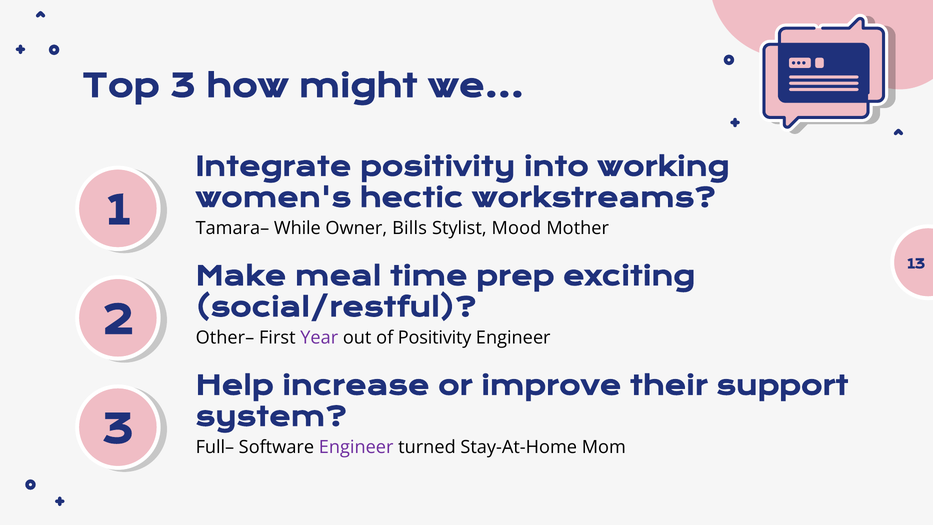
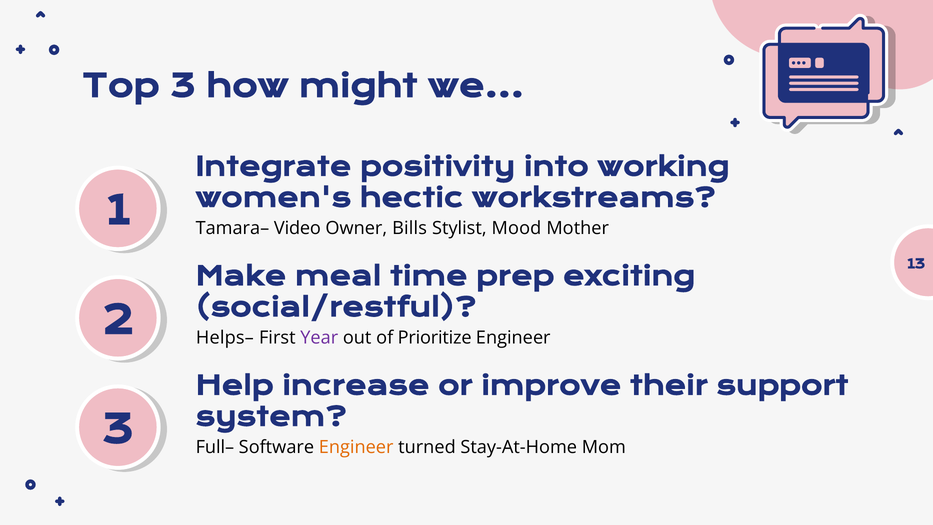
While: While -> Video
Other–: Other– -> Helps–
of Positivity: Positivity -> Prioritize
Engineer at (356, 447) colour: purple -> orange
